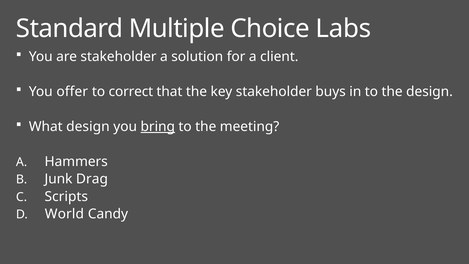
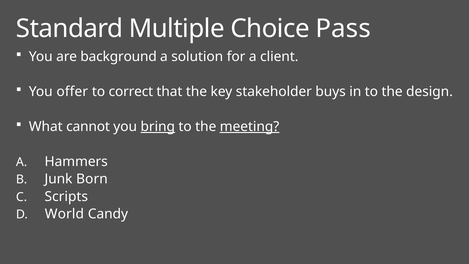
Labs: Labs -> Pass
are stakeholder: stakeholder -> background
What design: design -> cannot
meeting underline: none -> present
Drag: Drag -> Born
